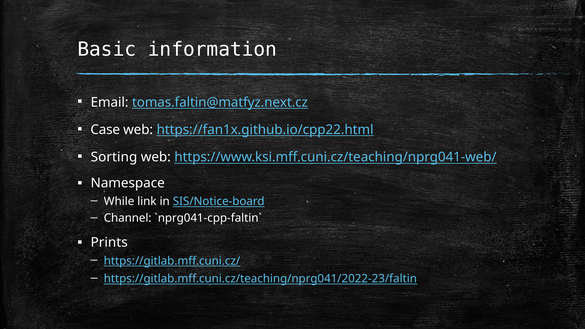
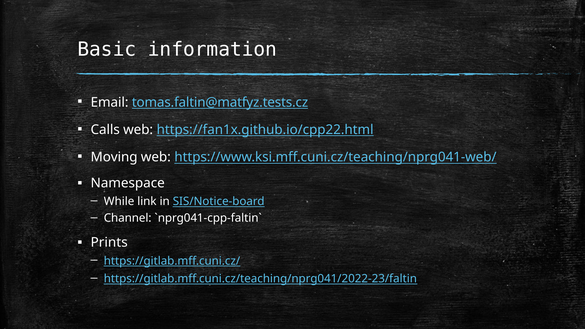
tomas.faltin@matfyz.next.cz: tomas.faltin@matfyz.next.cz -> tomas.faltin@matfyz.tests.cz
Case: Case -> Calls
Sorting: Sorting -> Moving
